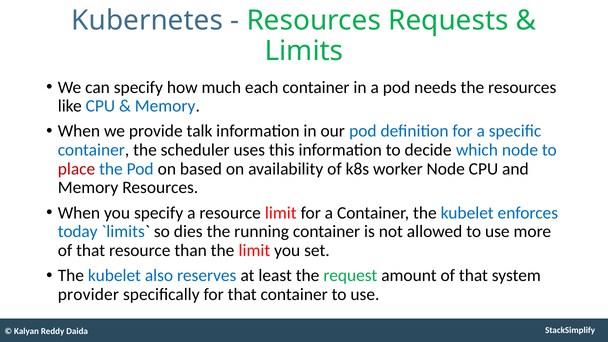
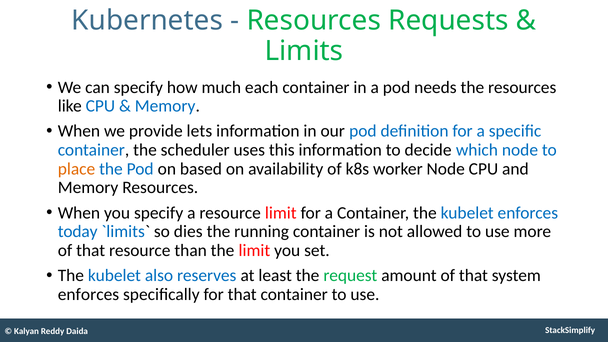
talk: talk -> lets
place colour: red -> orange
provider at (88, 294): provider -> enforces
